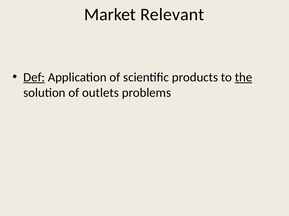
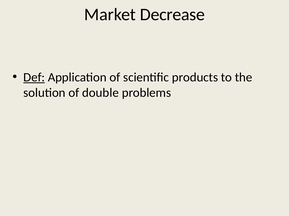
Relevant: Relevant -> Decrease
the underline: present -> none
outlets: outlets -> double
